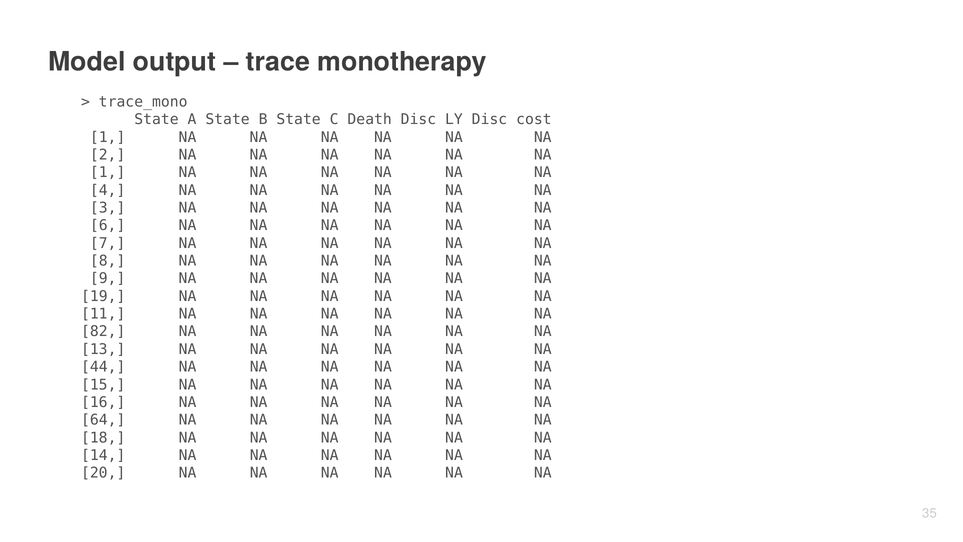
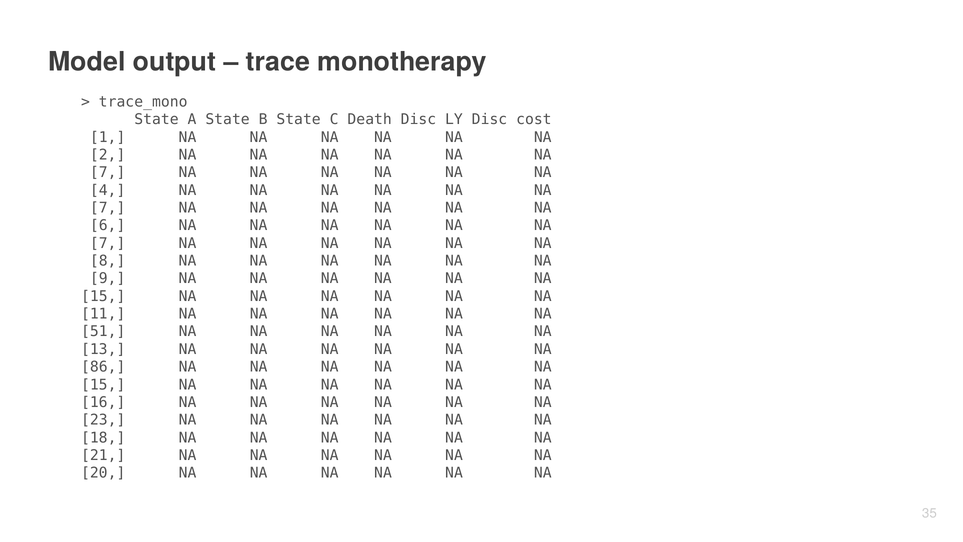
1 at (108, 172): 1 -> 7
3 at (108, 208): 3 -> 7
19 at (103, 296): 19 -> 15
82: 82 -> 51
44: 44 -> 86
64: 64 -> 23
14: 14 -> 21
